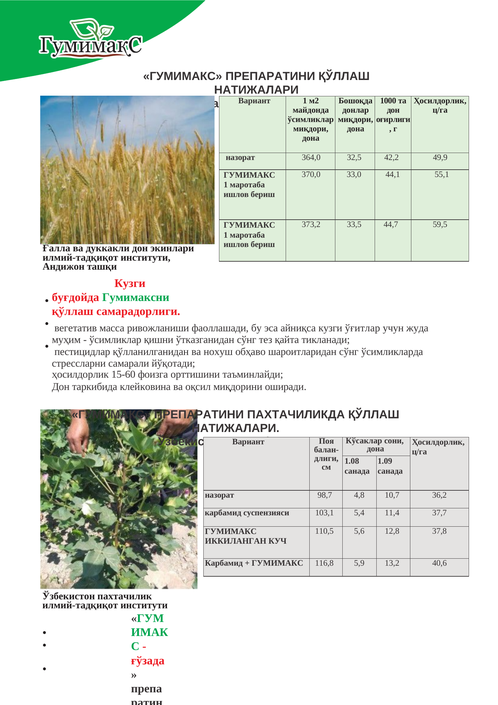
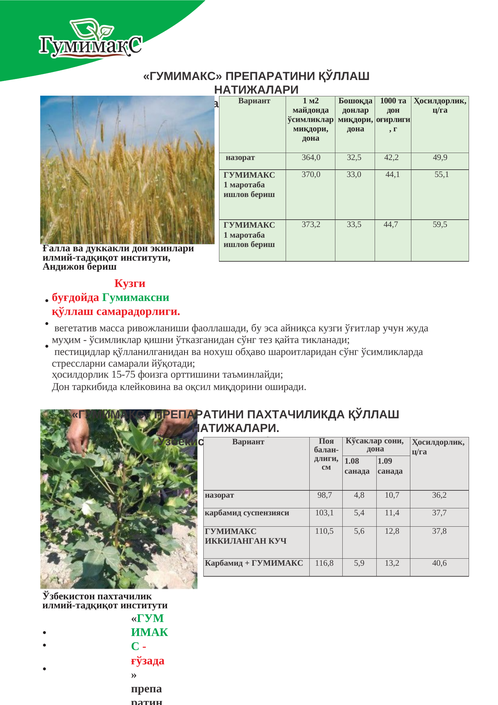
Андижон ташқи: ташқи -> бериш
15-60: 15-60 -> 15-75
